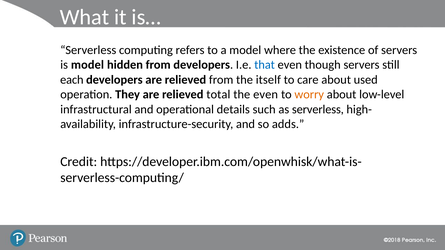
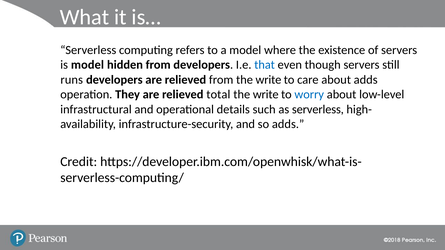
each: each -> runs
from the itself: itself -> write
about used: used -> adds
even at (266, 95): even -> write
worry colour: orange -> blue
